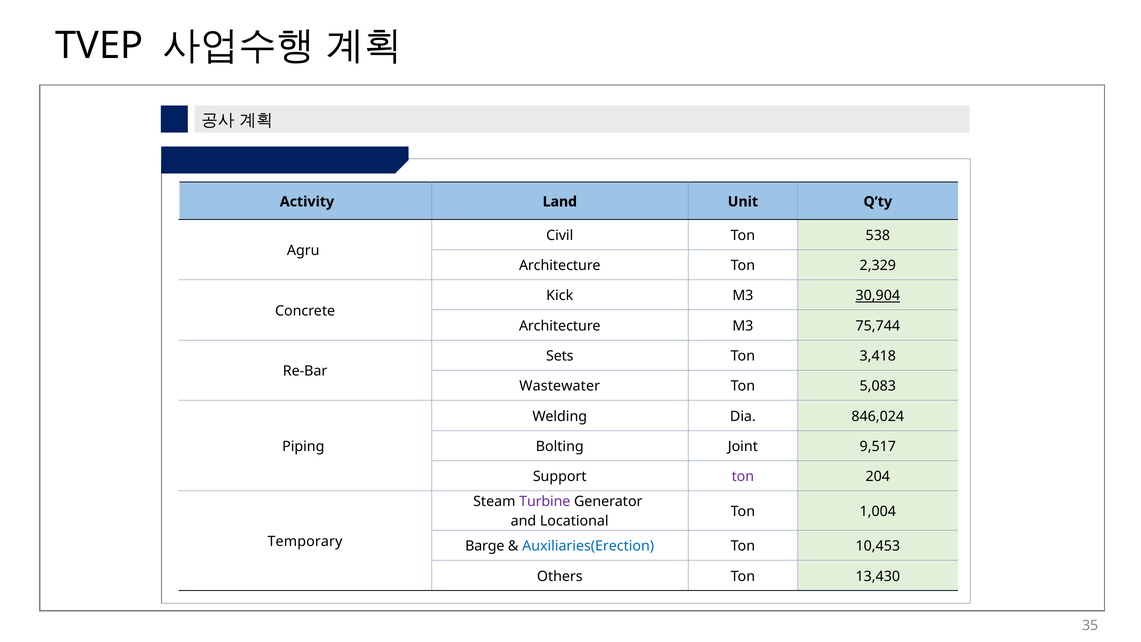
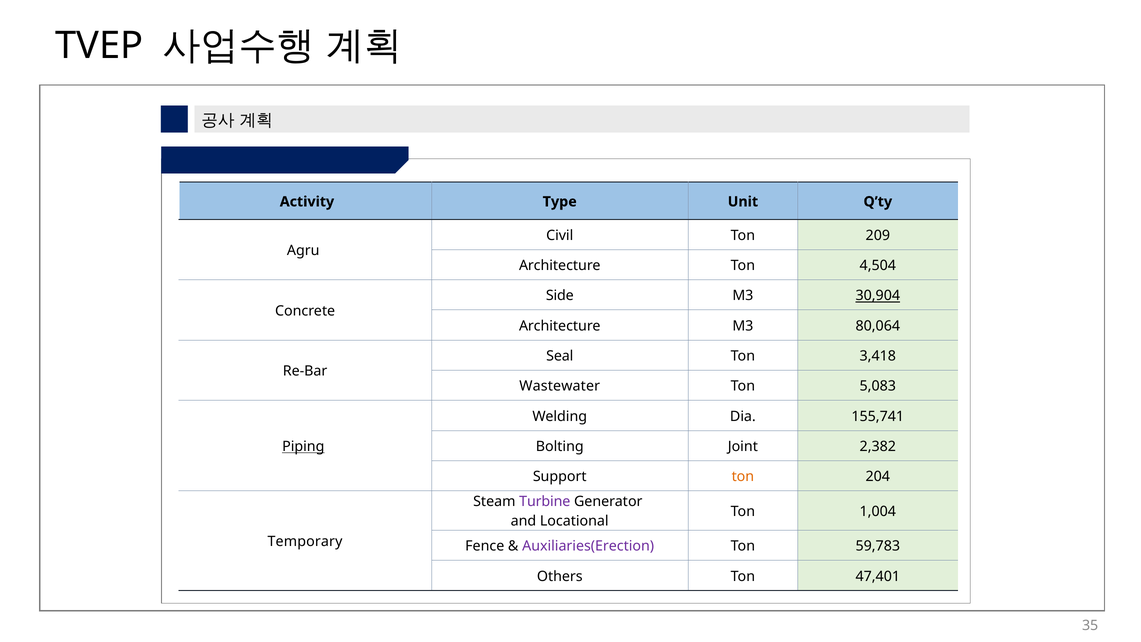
Land: Land -> Type
538: 538 -> 209
2,329: 2,329 -> 4,504
Kick: Kick -> Side
75,744: 75,744 -> 80,064
Sets: Sets -> Seal
846,024: 846,024 -> 155,741
Piping underline: none -> present
9,517: 9,517 -> 2,382
ton at (743, 477) colour: purple -> orange
Barge: Barge -> Fence
Auxiliaries(Erection colour: blue -> purple
10,453: 10,453 -> 59,783
13,430: 13,430 -> 47,401
